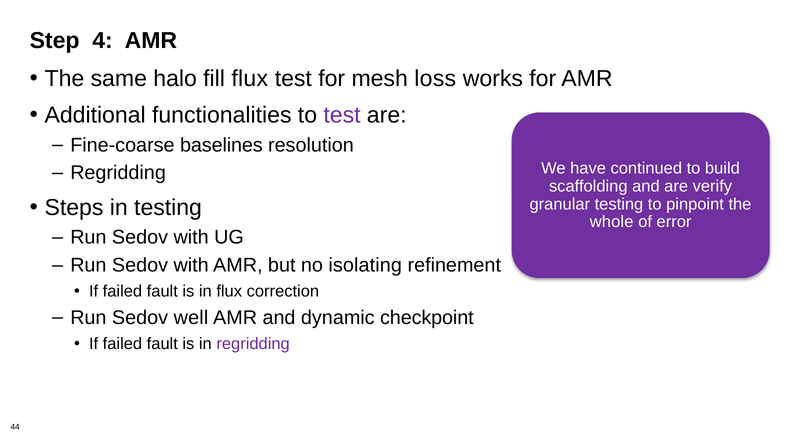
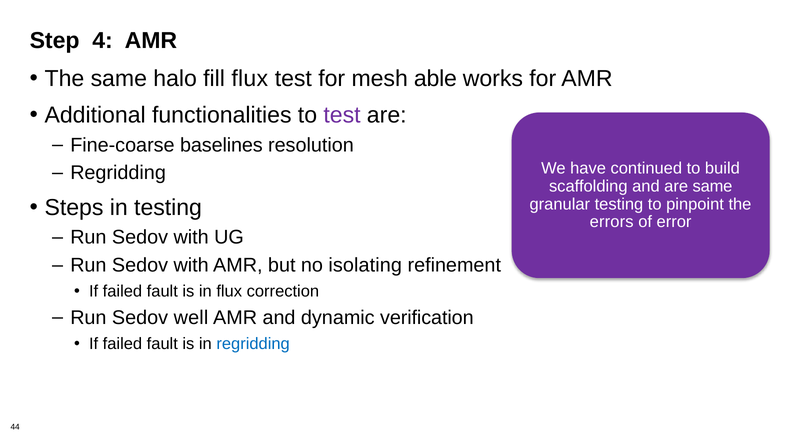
loss: loss -> able
are verify: verify -> same
whole: whole -> errors
checkpoint: checkpoint -> verification
regridding at (253, 344) colour: purple -> blue
